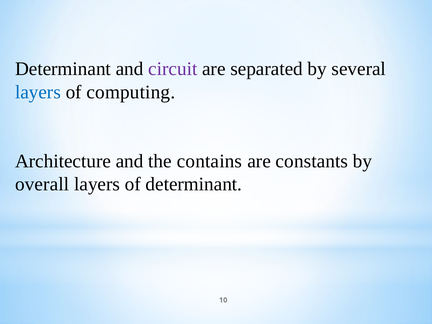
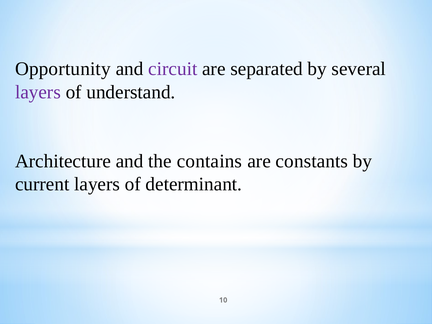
Determinant at (63, 69): Determinant -> Opportunity
layers at (38, 92) colour: blue -> purple
computing: computing -> understand
overall: overall -> current
